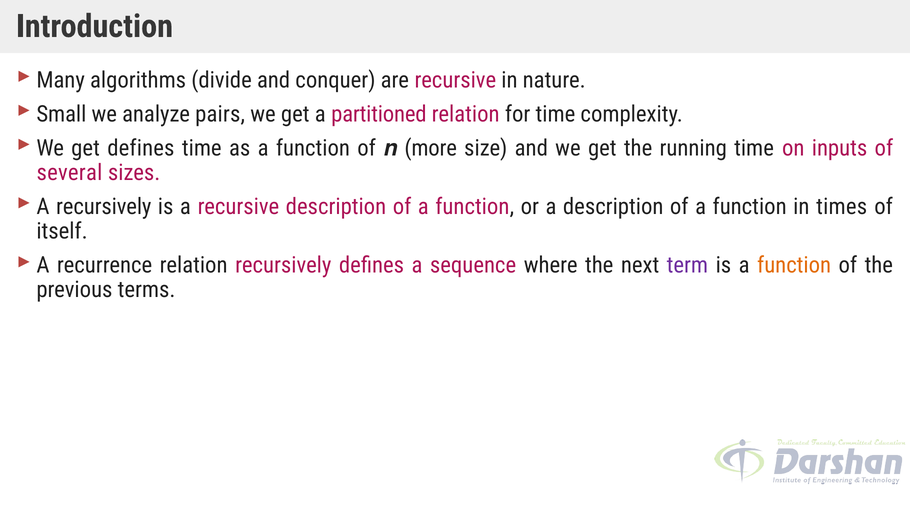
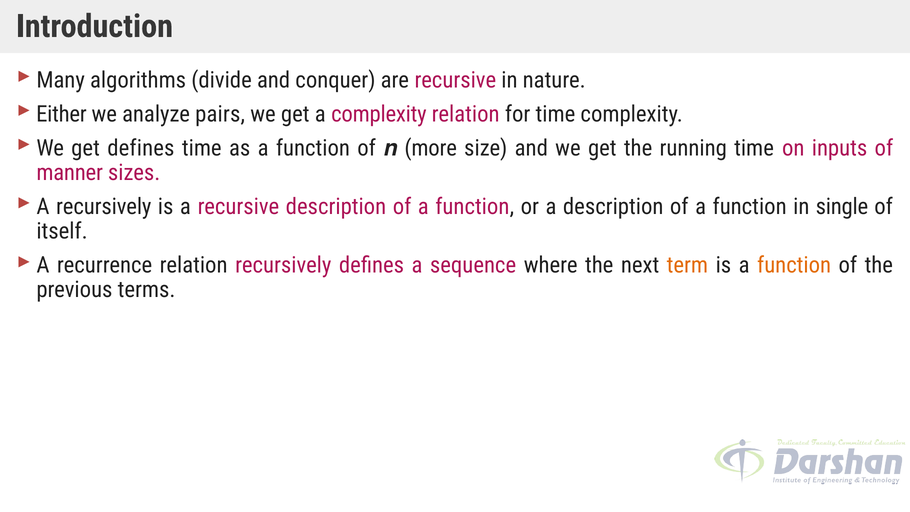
Small: Small -> Either
a partitioned: partitioned -> complexity
several: several -> manner
times: times -> single
term colour: purple -> orange
